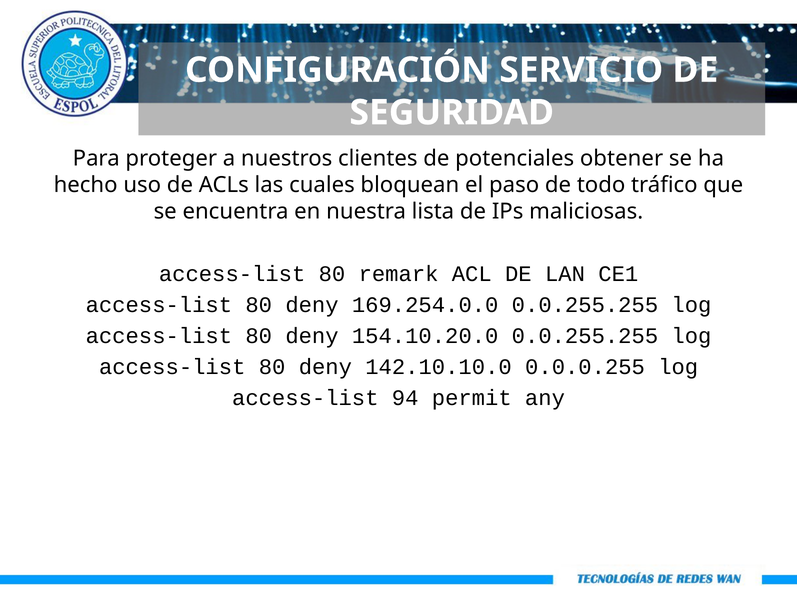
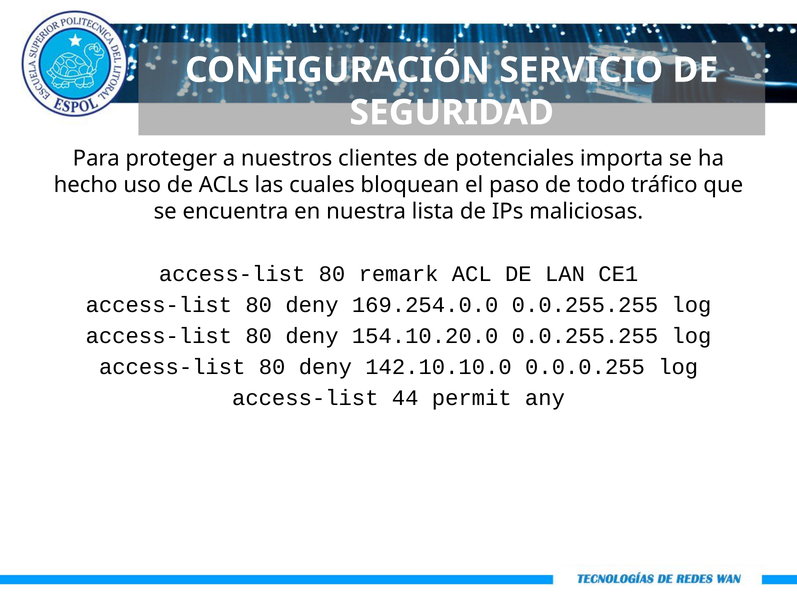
obtener: obtener -> importa
94: 94 -> 44
